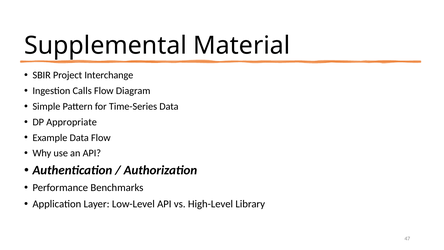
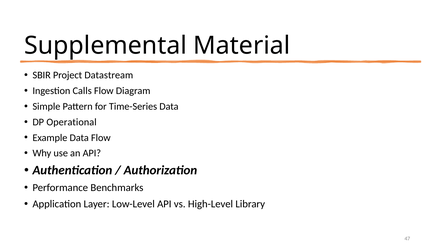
Interchange: Interchange -> Datastream
Appropriate: Appropriate -> Operational
